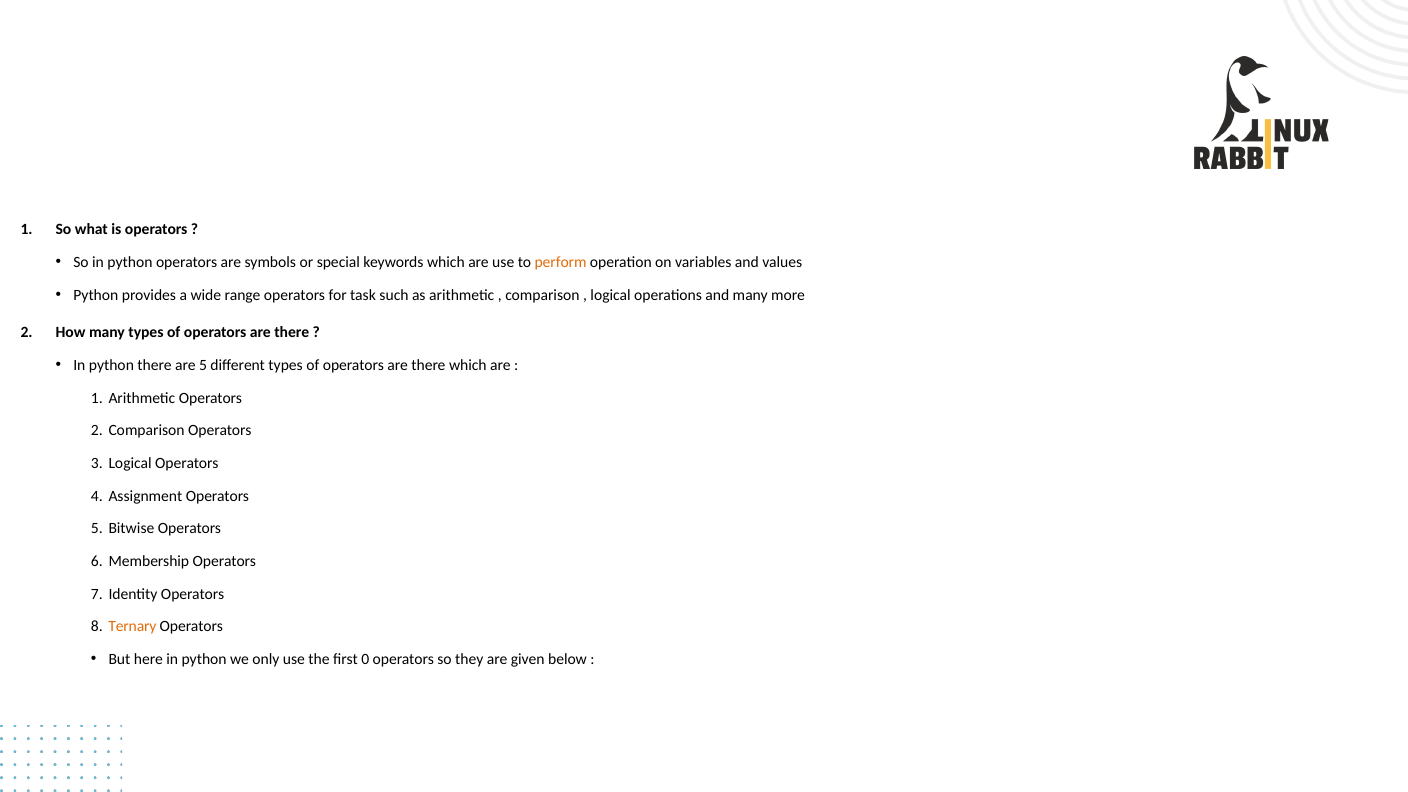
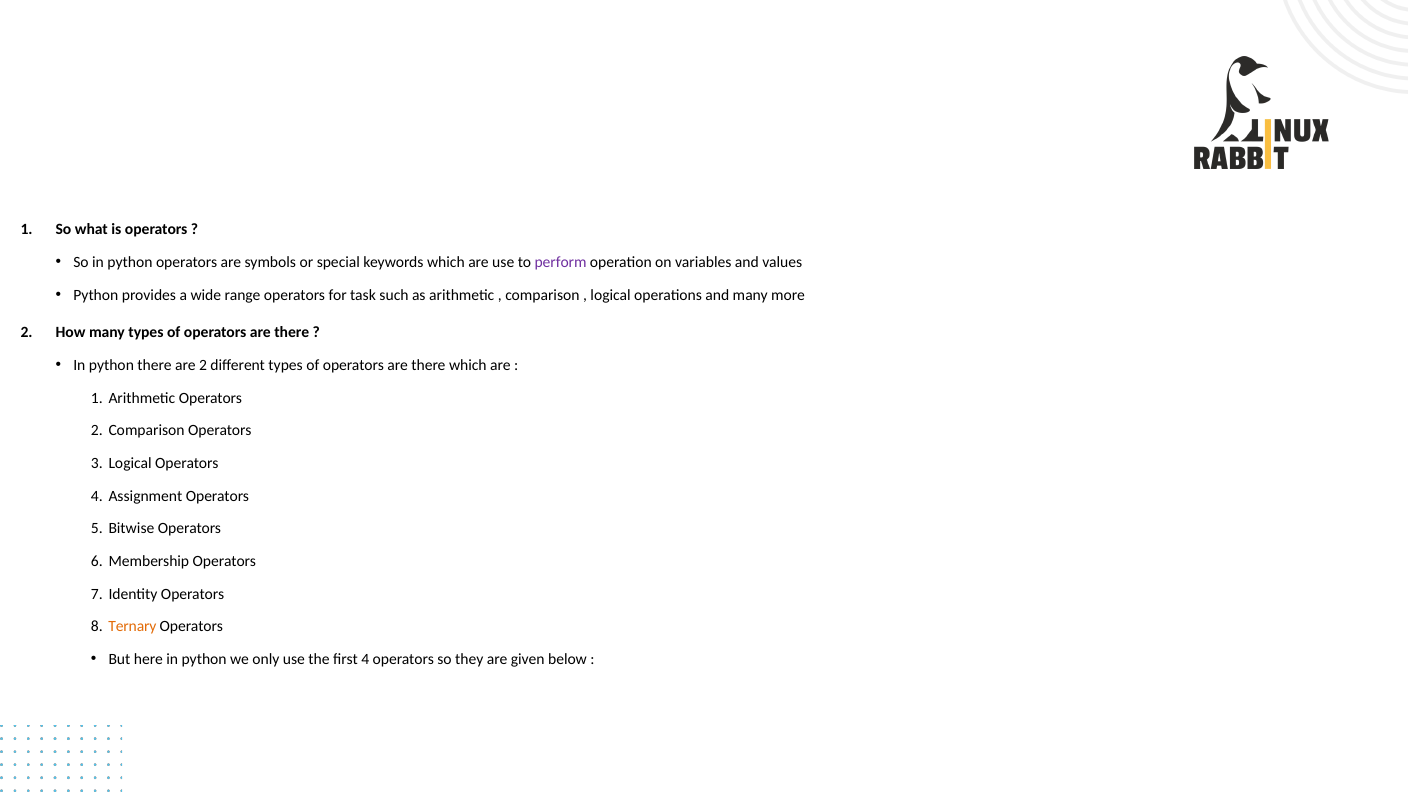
perform colour: orange -> purple
are 5: 5 -> 2
first 0: 0 -> 4
